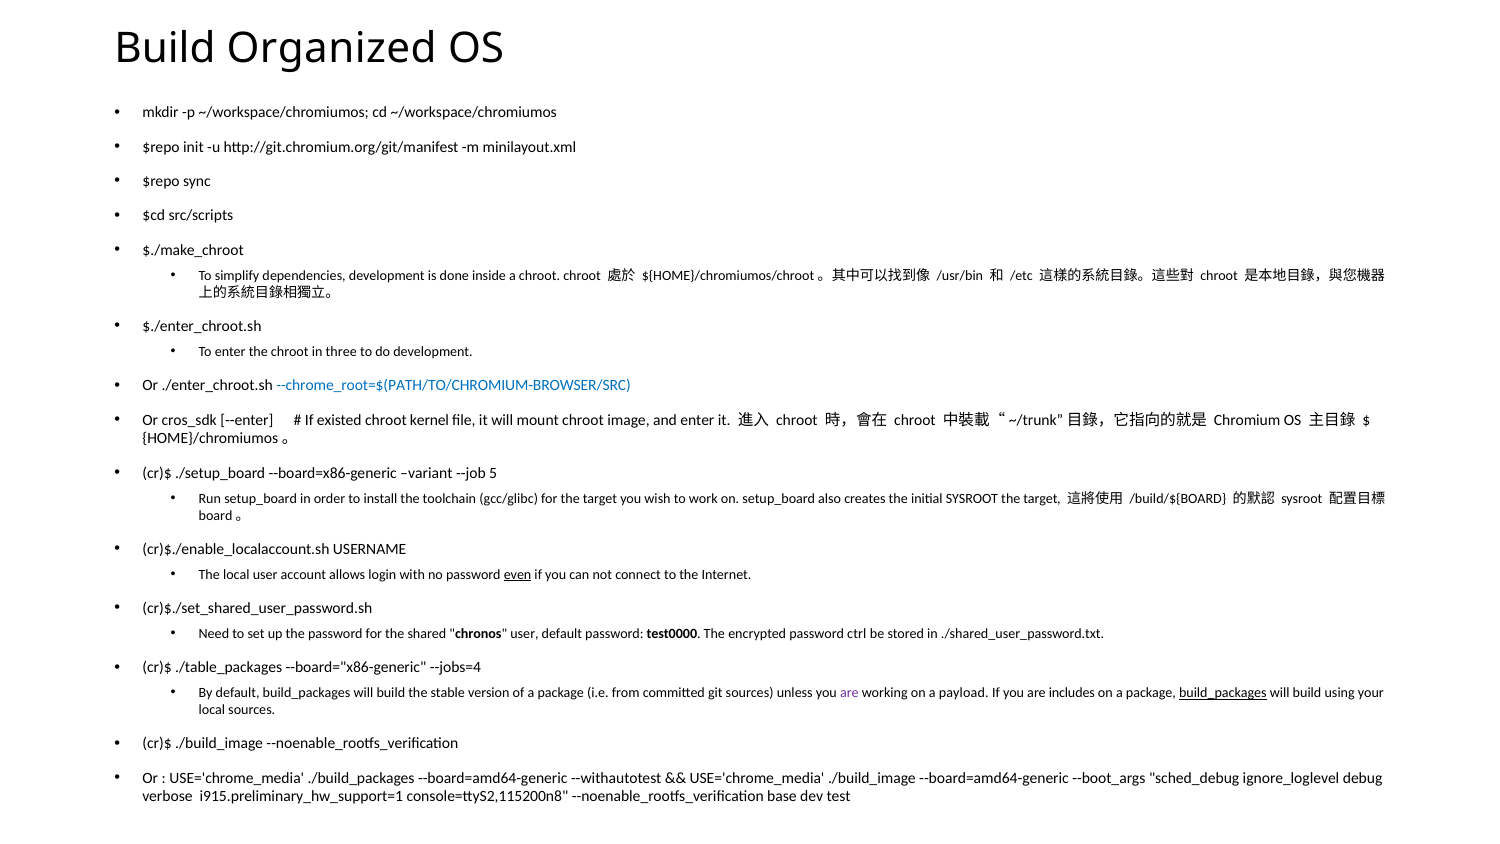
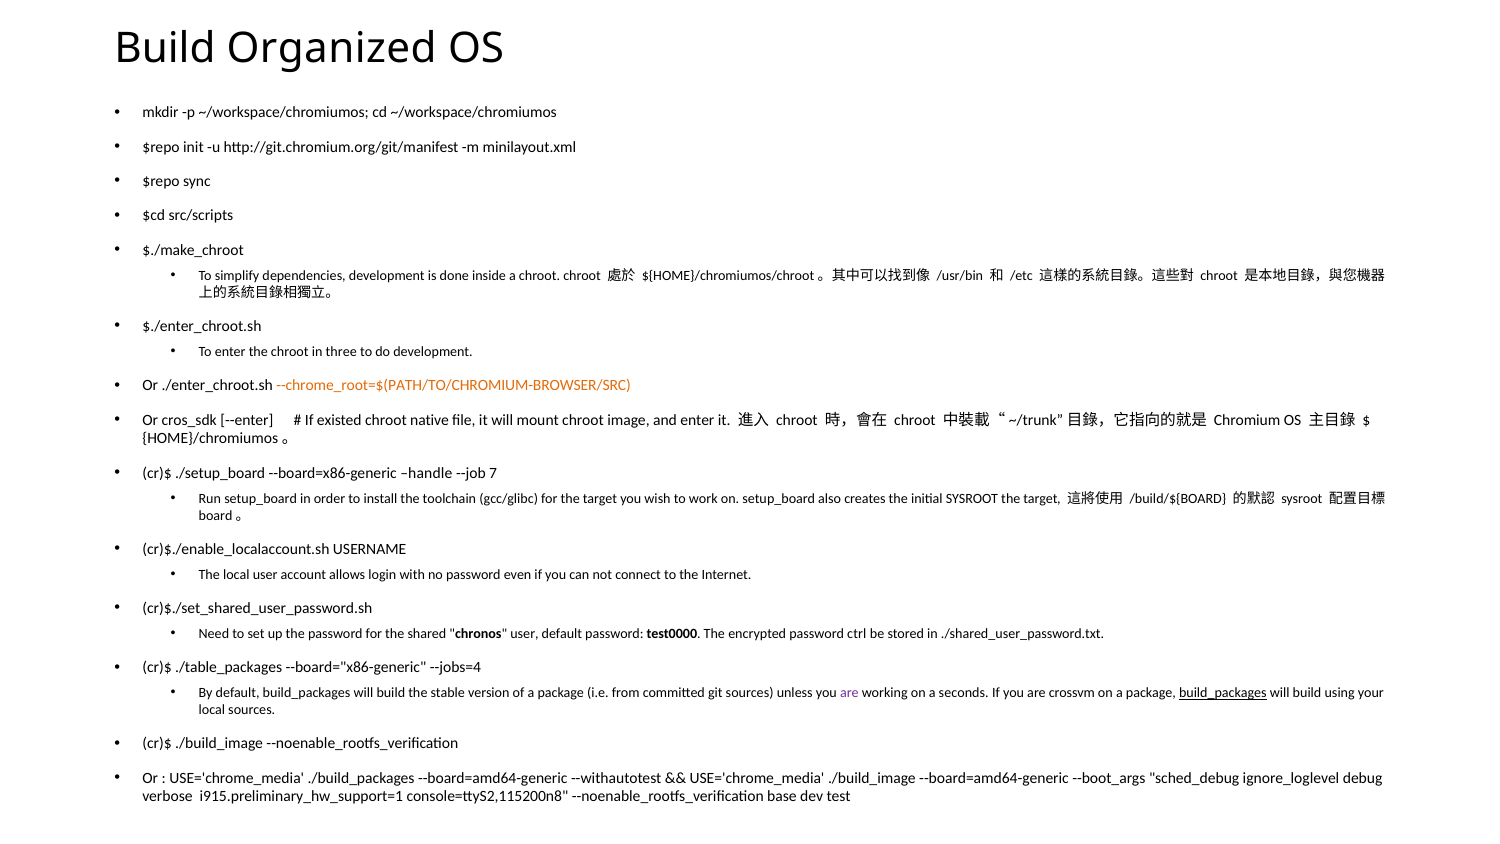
--chrome_root=$(PATH/TO/CHROMIUM-BROWSER/SRC colour: blue -> orange
kernel: kernel -> native
variant: variant -> handle
5: 5 -> 7
even underline: present -> none
payload: payload -> seconds
includes: includes -> crossvm
